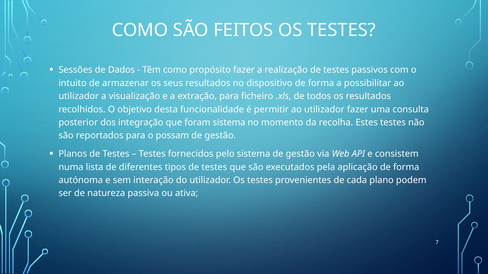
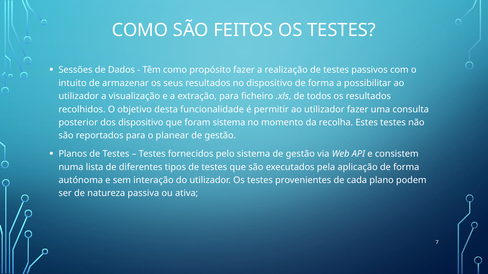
dos integração: integração -> dispositivo
possam: possam -> planear
